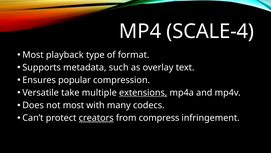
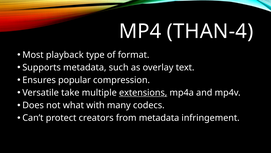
SCALE-4: SCALE-4 -> THAN-4
not most: most -> what
creators underline: present -> none
from compress: compress -> metadata
